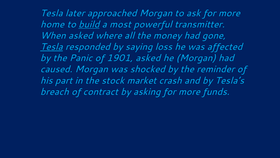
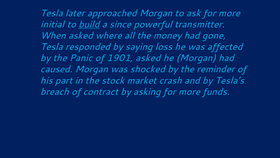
home: home -> initial
most: most -> since
Tesla at (52, 47) underline: present -> none
